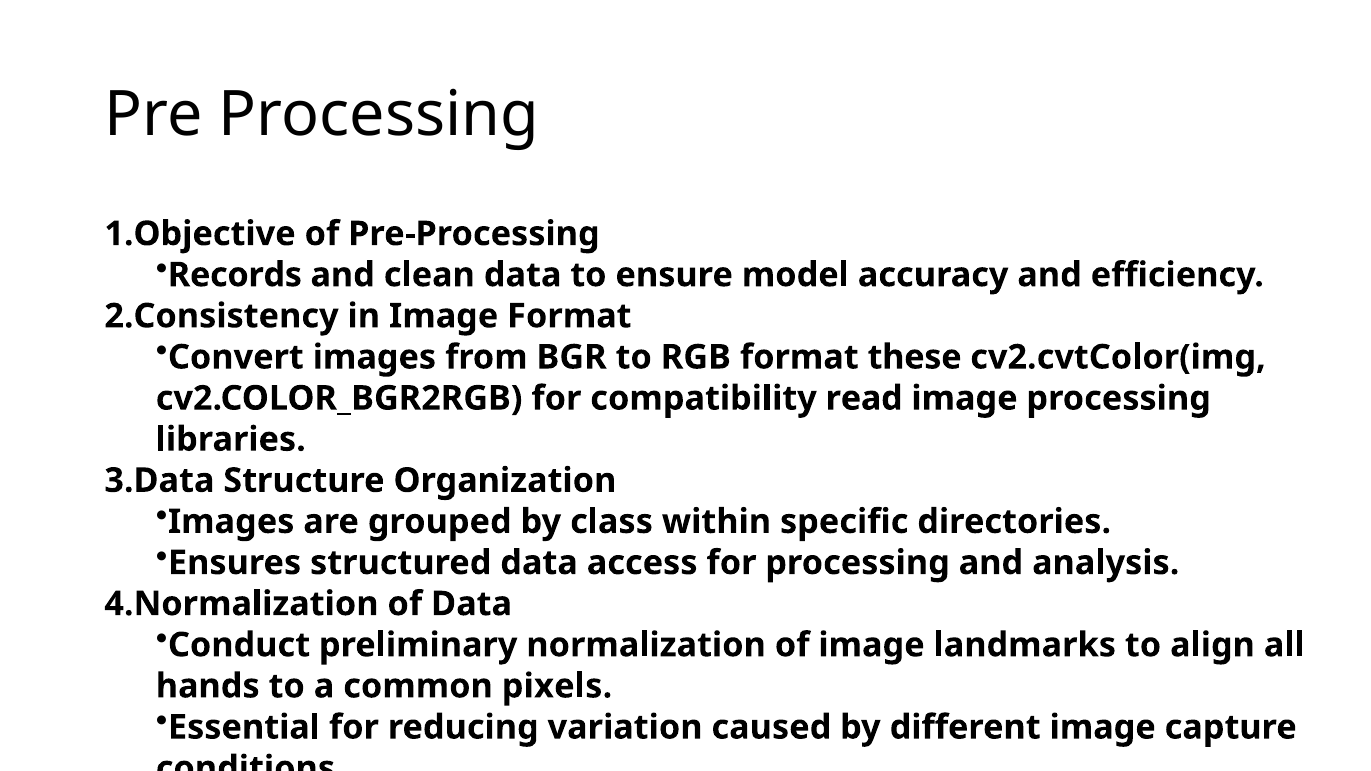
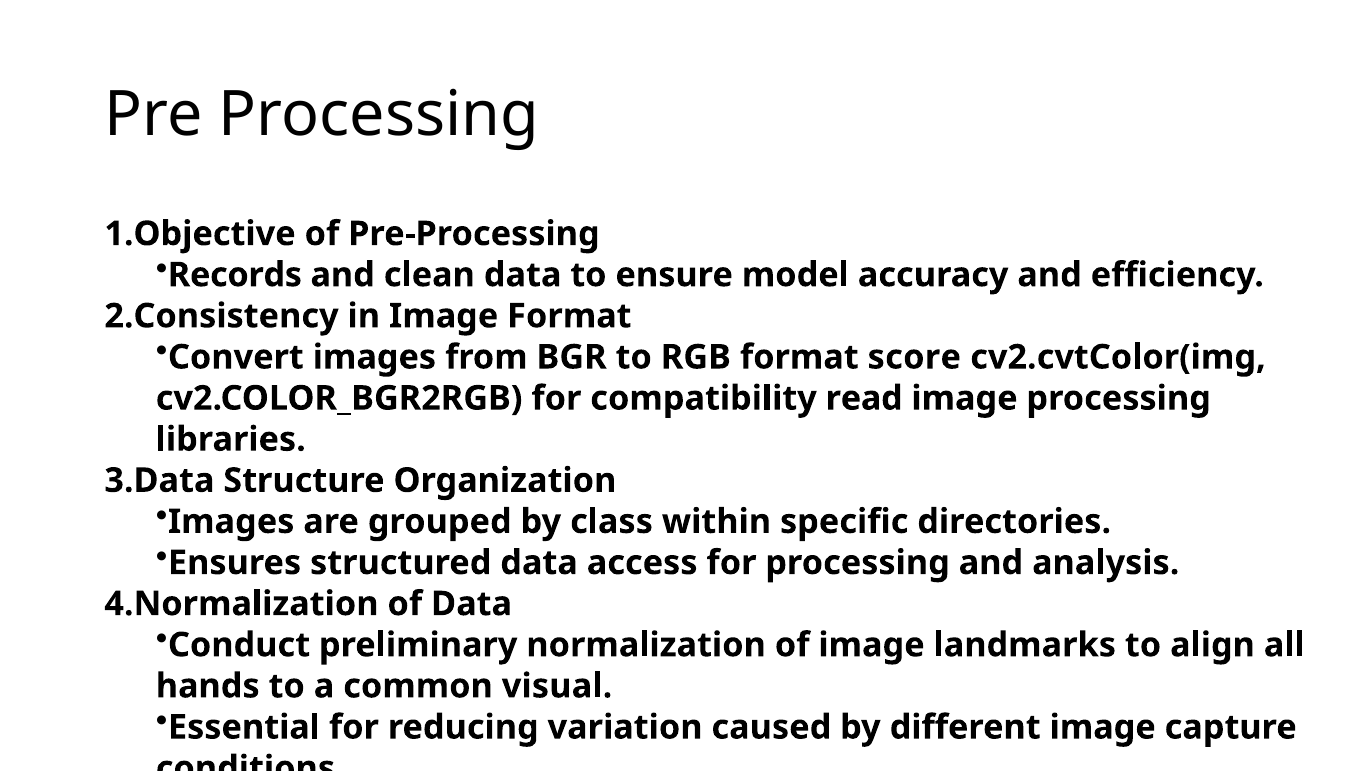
these: these -> score
pixels: pixels -> visual
